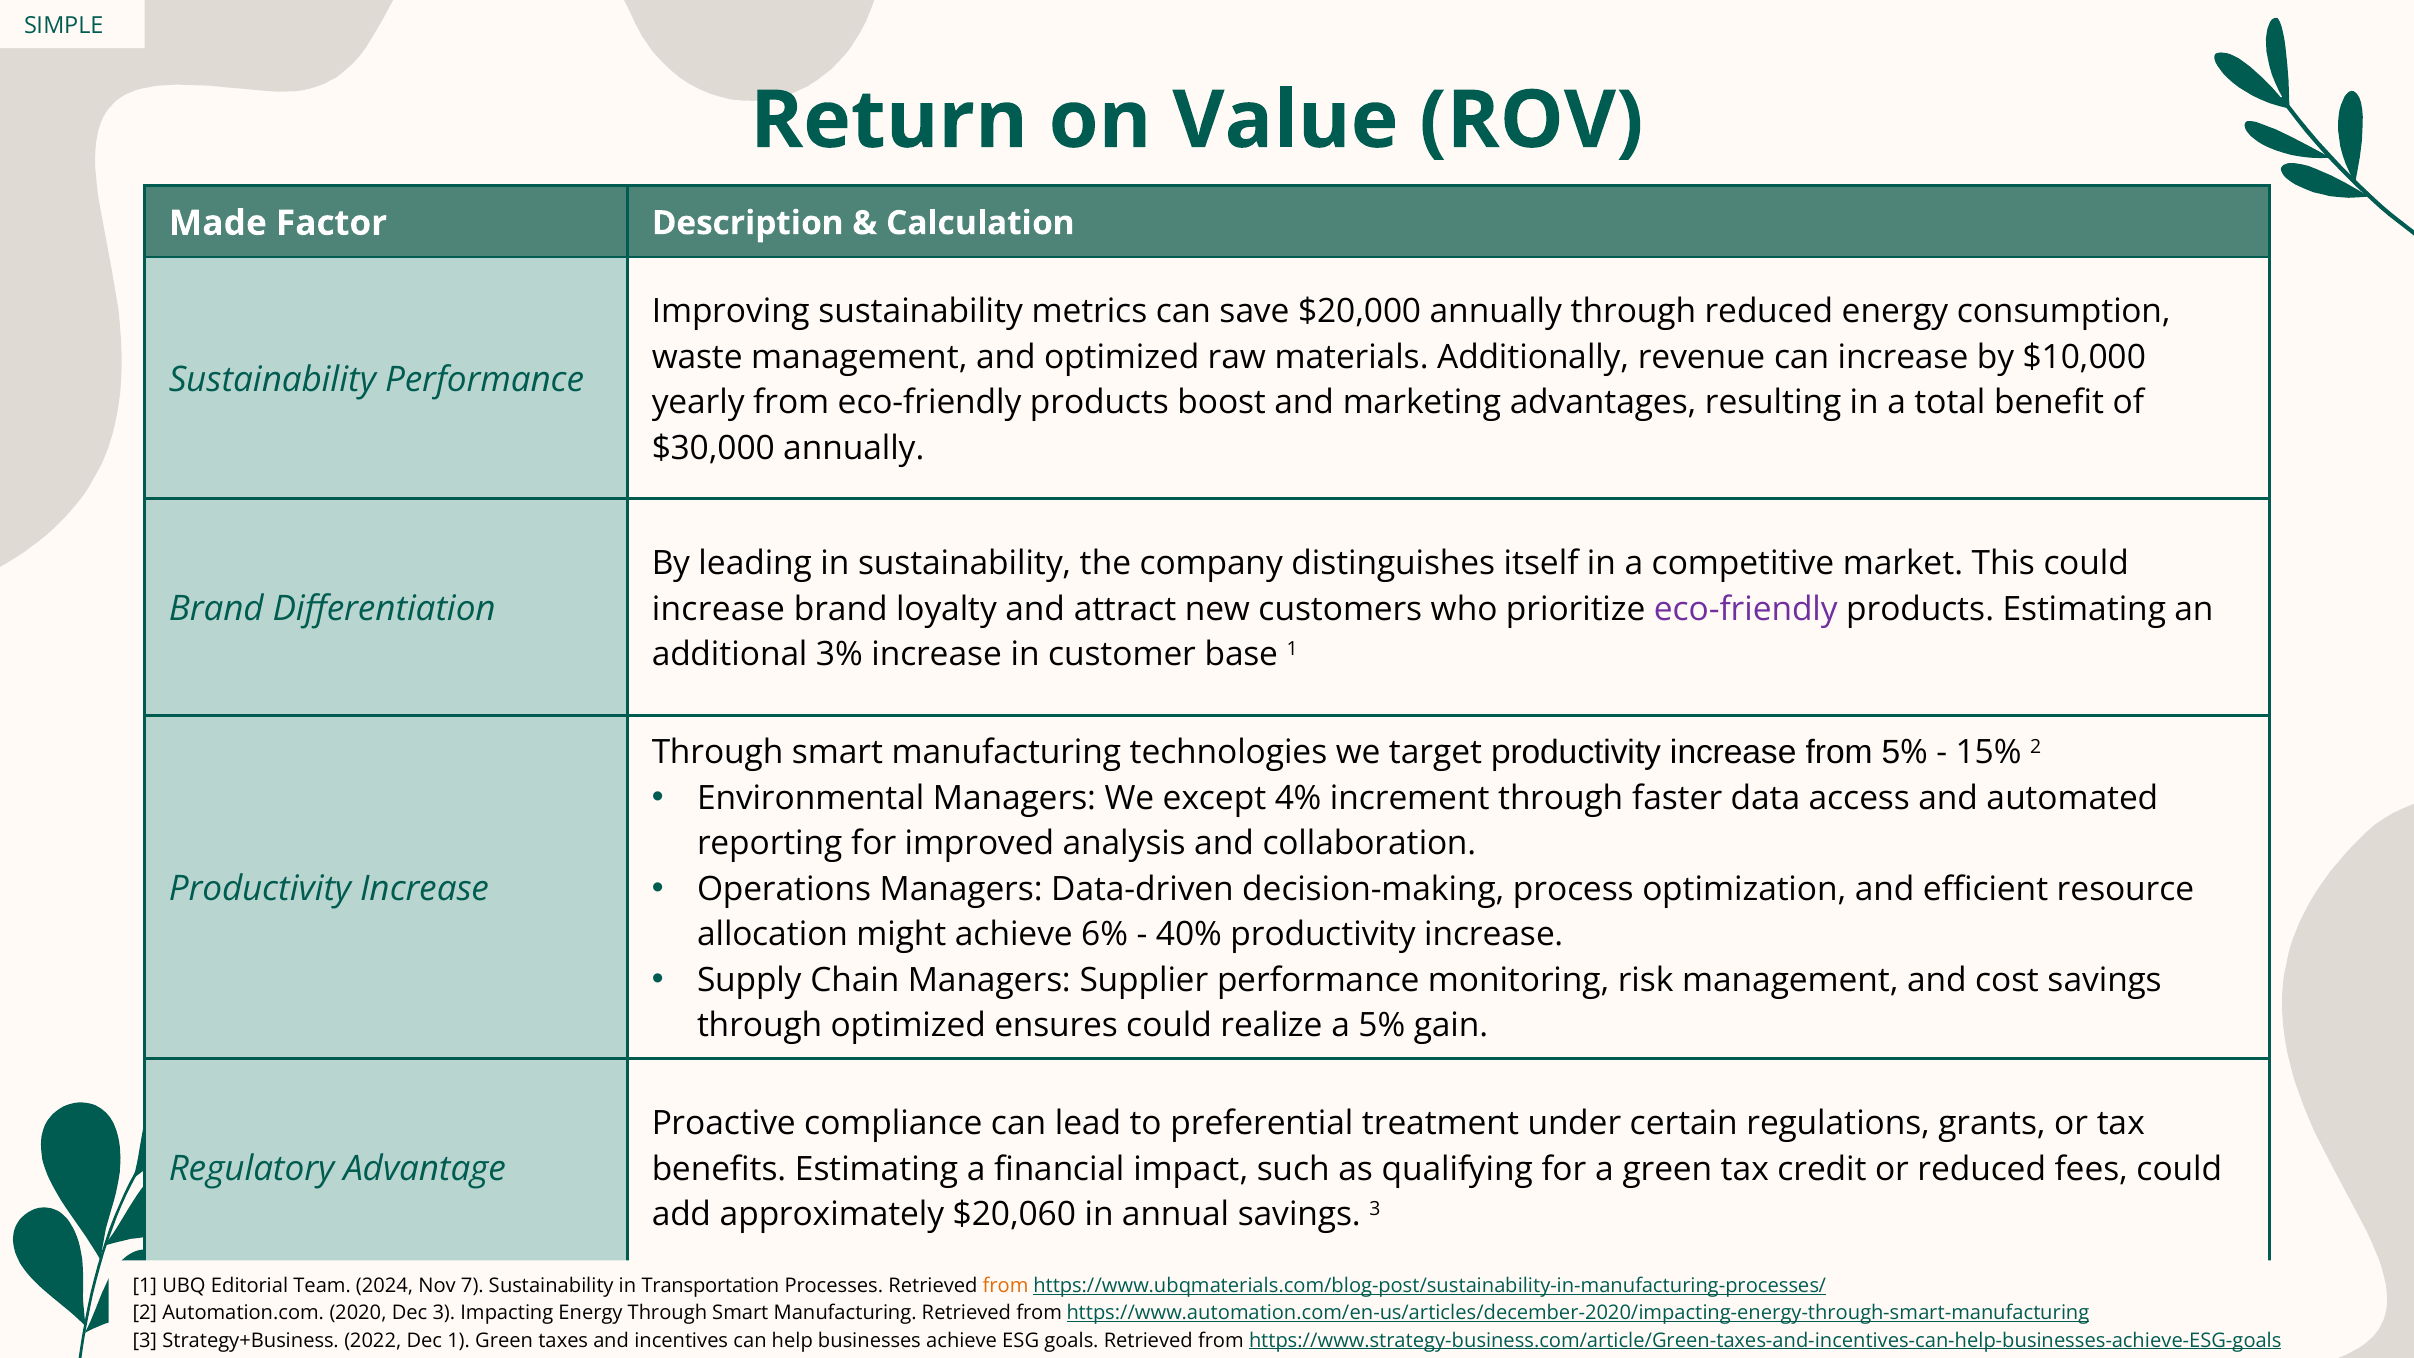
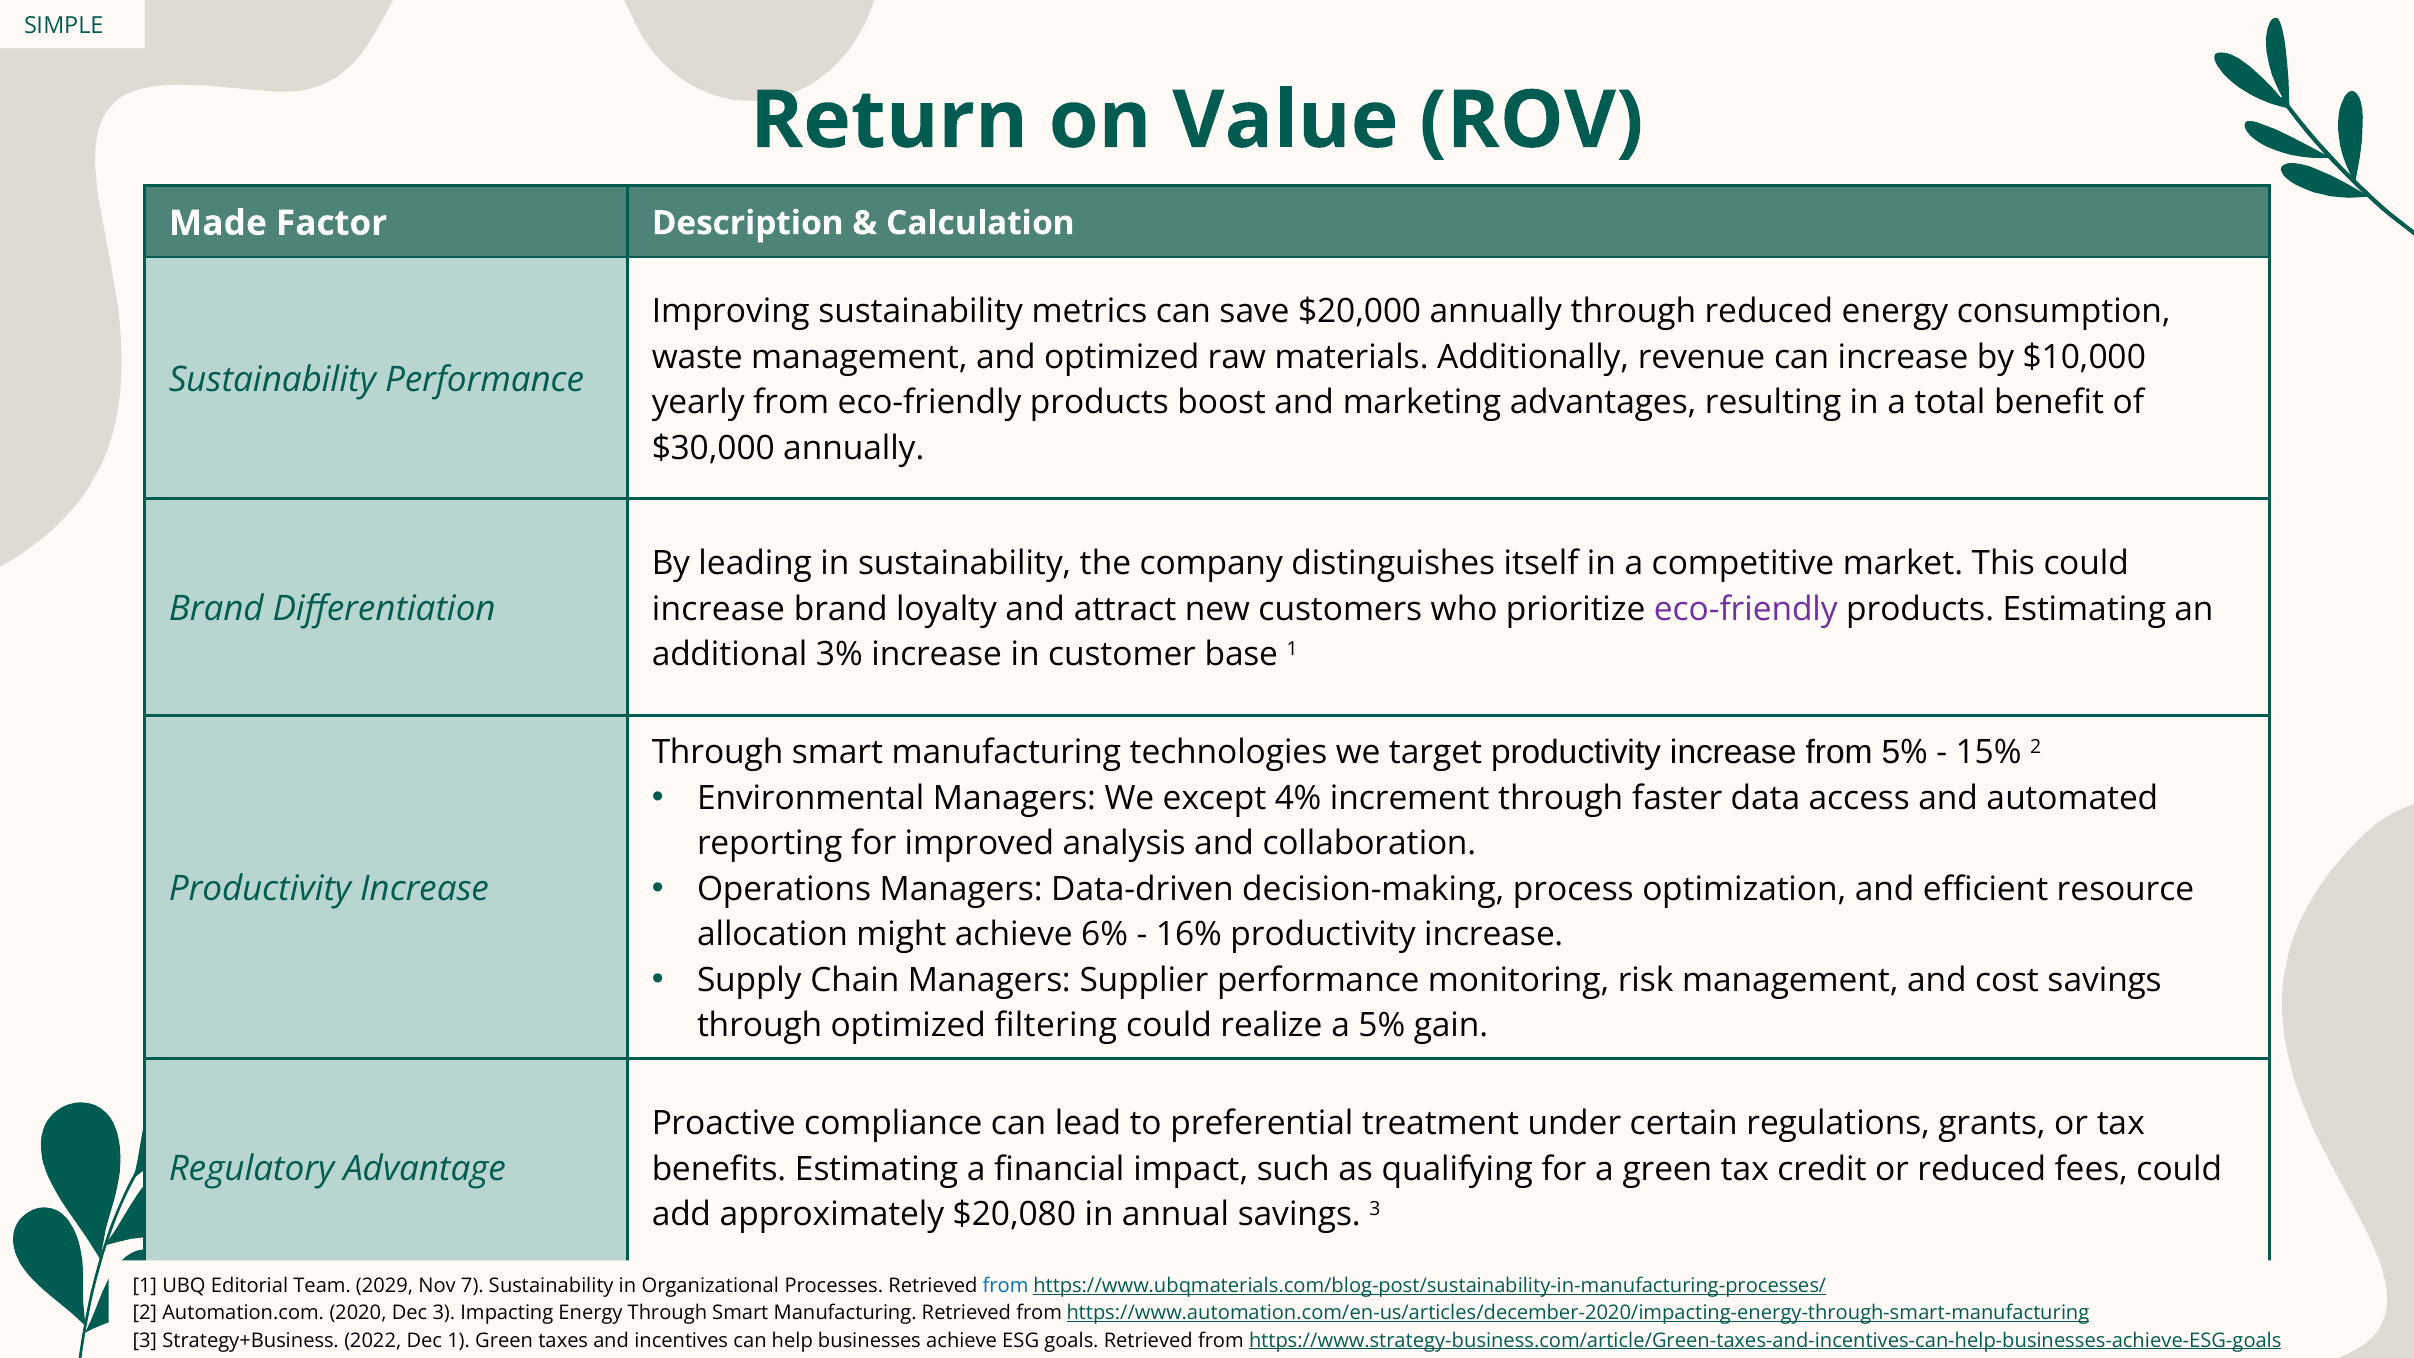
40%: 40% -> 16%
ensures: ensures -> filtering
$20,060: $20,060 -> $20,080
2024: 2024 -> 2029
Transportation: Transportation -> Organizational
from at (1005, 1286) colour: orange -> blue
